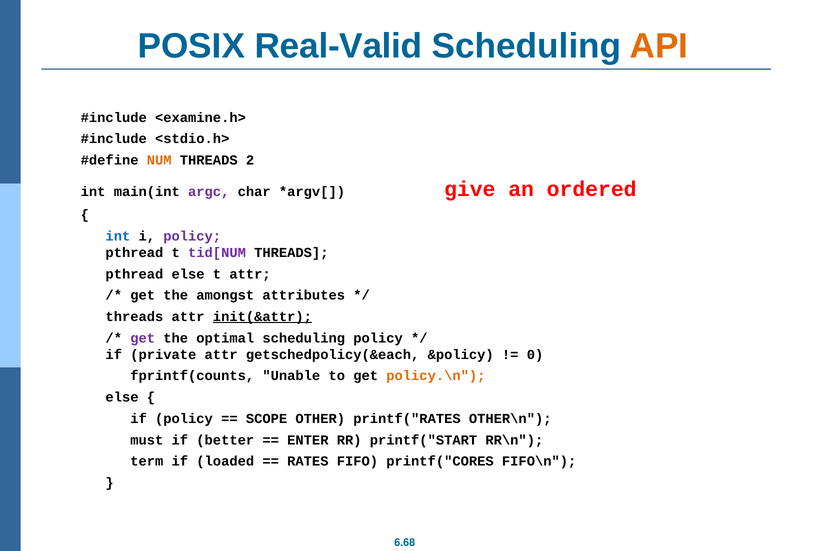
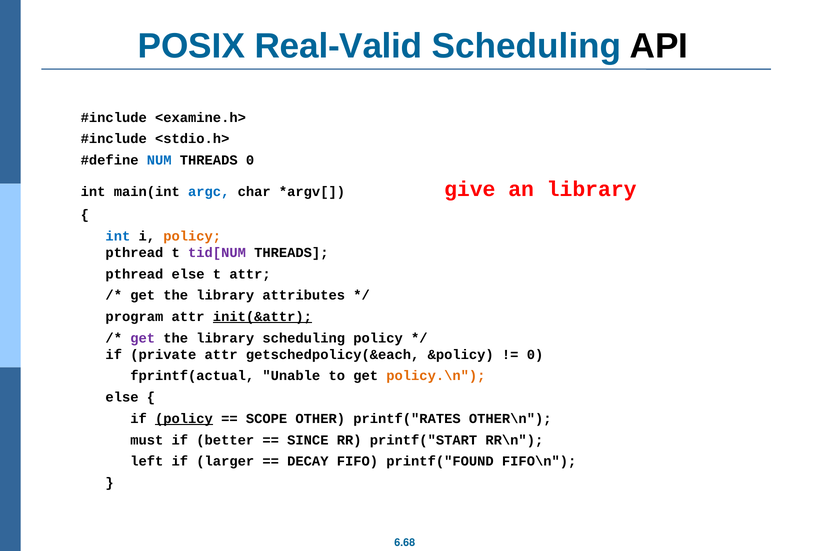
API colour: orange -> black
NUM colour: orange -> blue
THREADS 2: 2 -> 0
argc colour: purple -> blue
an ordered: ordered -> library
policy at (192, 236) colour: purple -> orange
amongst at (225, 295): amongst -> library
threads at (134, 317): threads -> program
optimal at (225, 338): optimal -> library
fprintf(counts: fprintf(counts -> fprintf(actual
policy at (184, 418) underline: none -> present
ENTER: ENTER -> SINCE
term: term -> left
loaded: loaded -> larger
RATES: RATES -> DECAY
printf("CORES: printf("CORES -> printf("FOUND
